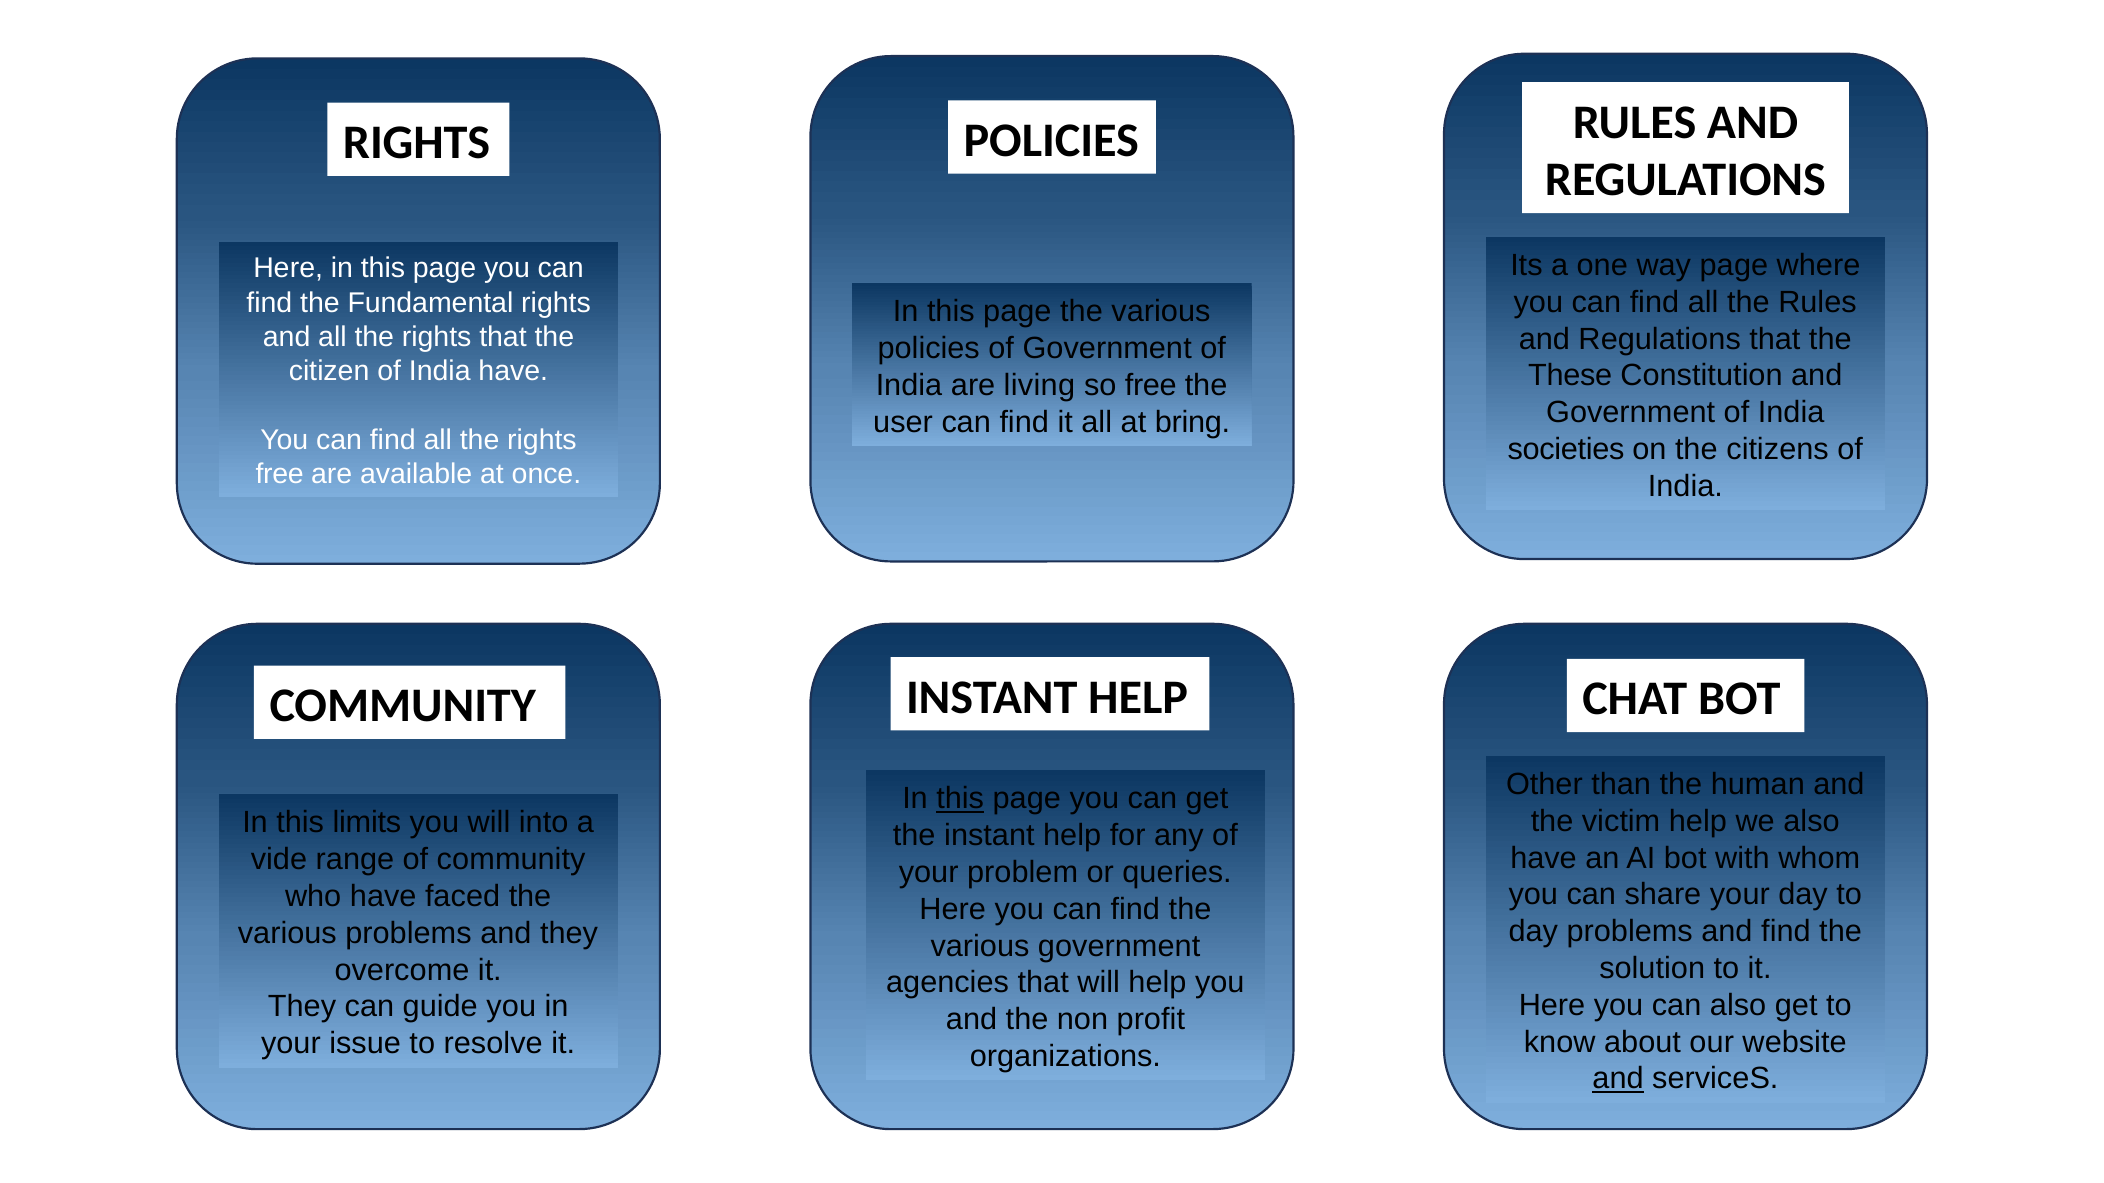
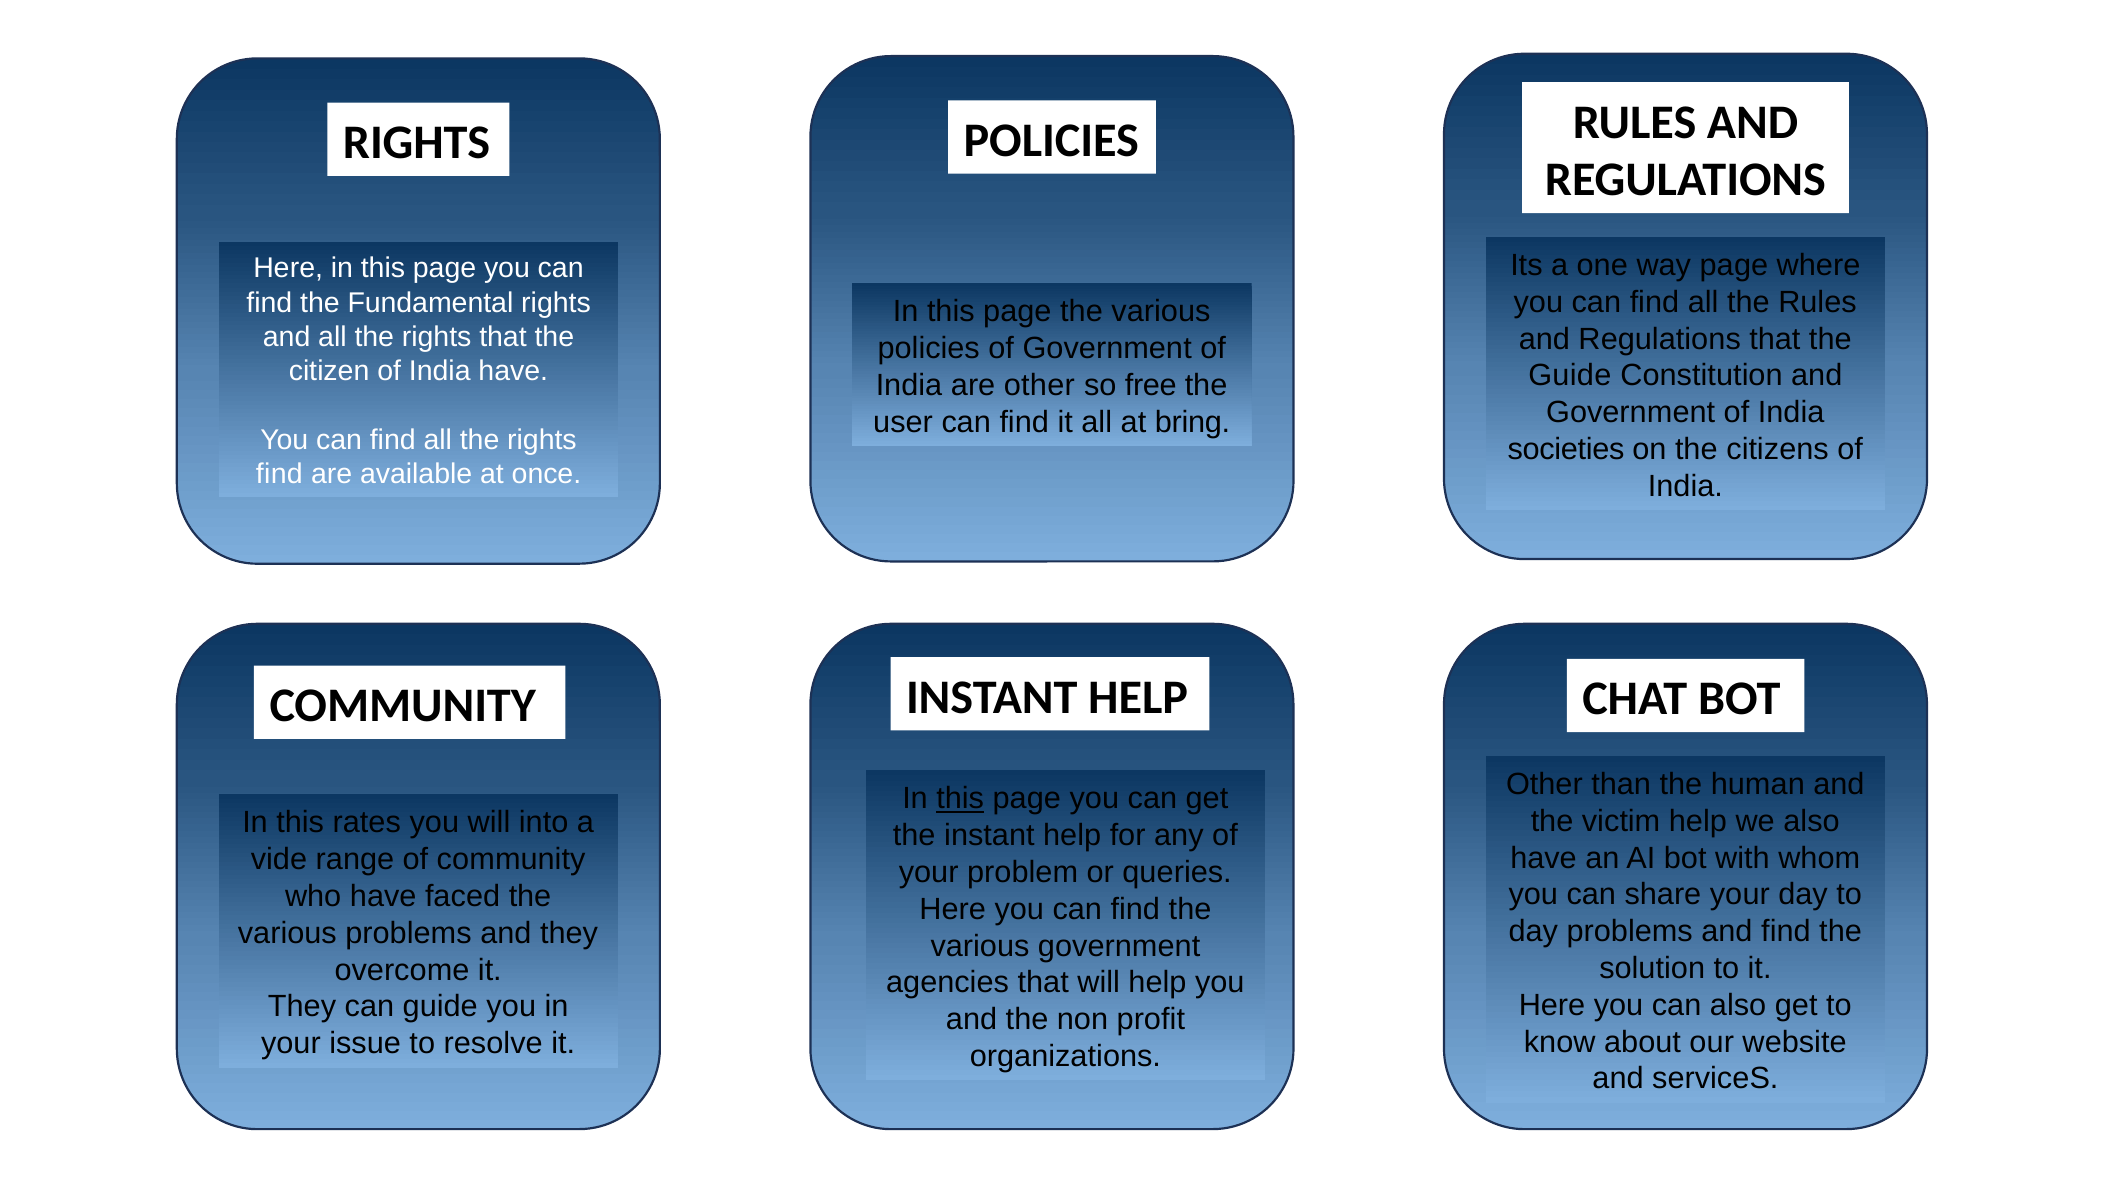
These at (1570, 376): These -> Guide
are living: living -> other
free at (280, 474): free -> find
limits: limits -> rates
and at (1618, 1079) underline: present -> none
